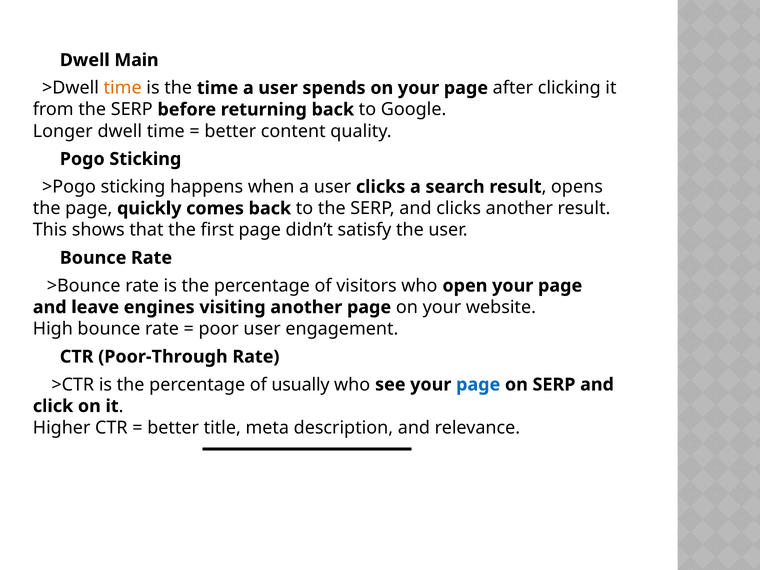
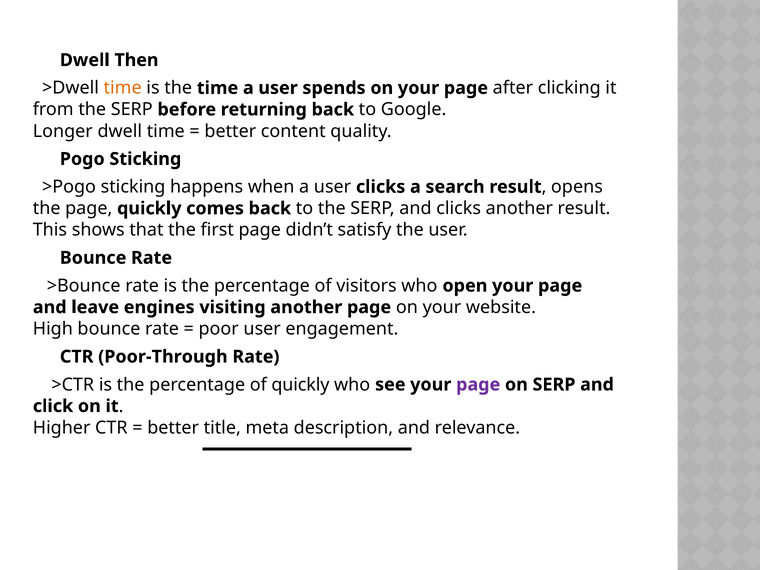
Main: Main -> Then
of usually: usually -> quickly
page at (478, 385) colour: blue -> purple
